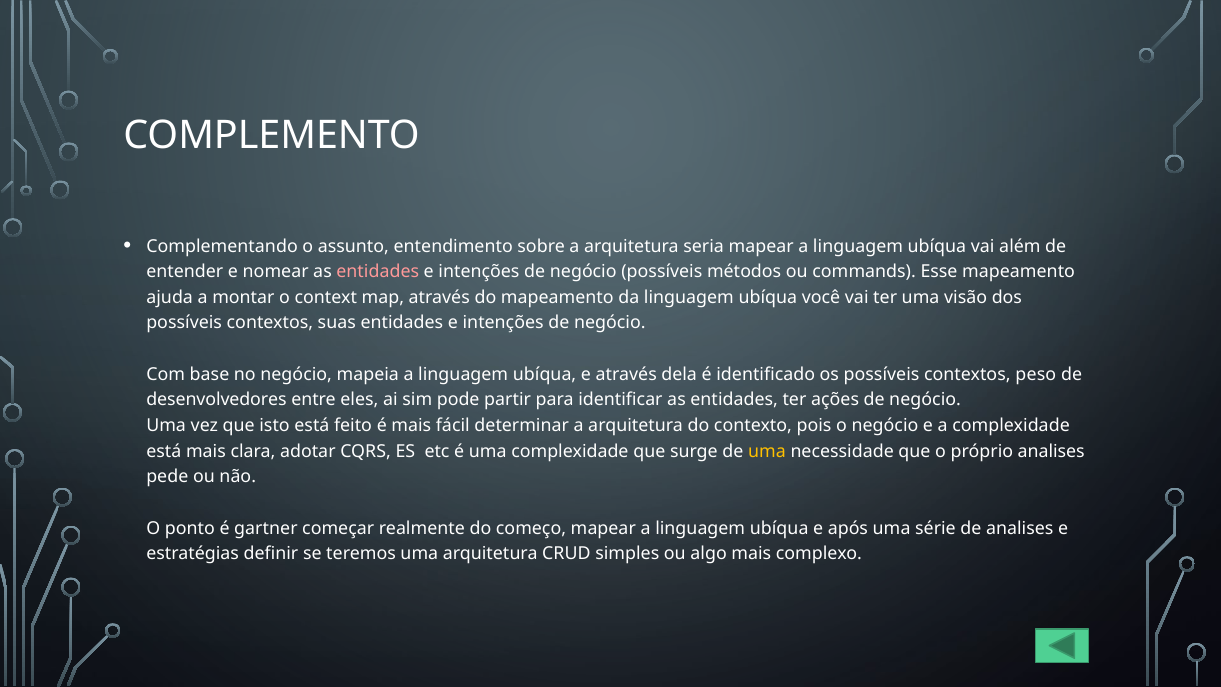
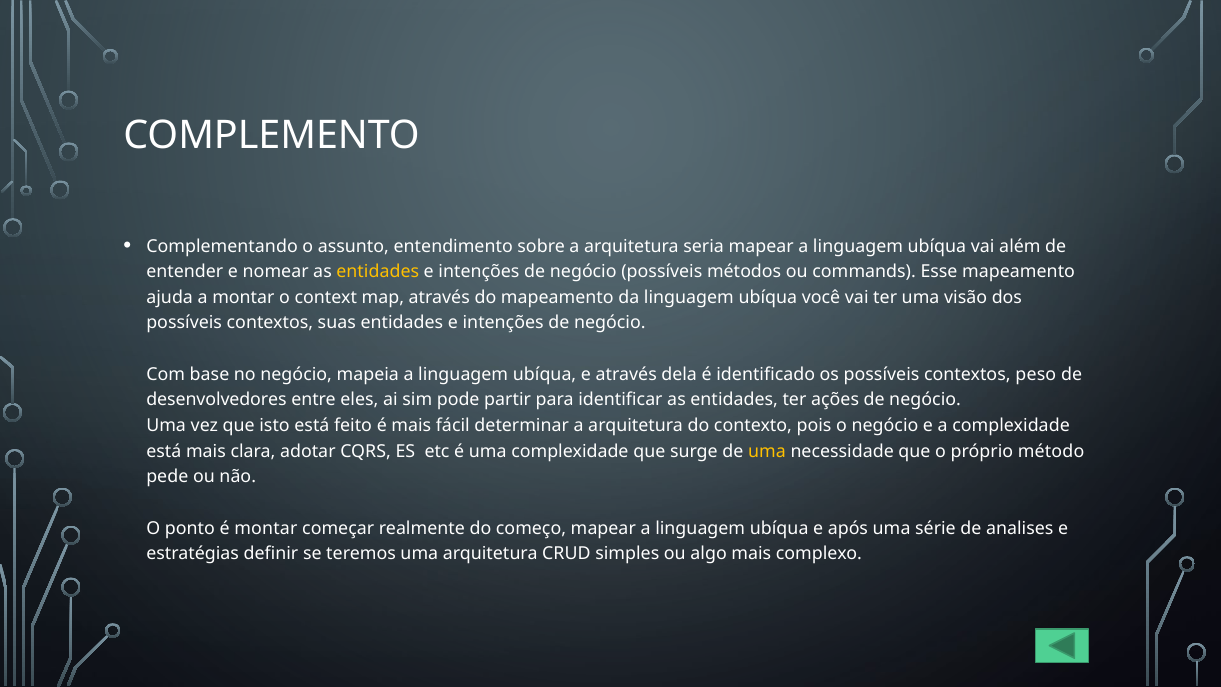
entidades at (378, 272) colour: pink -> yellow
próprio analises: analises -> método
é gartner: gartner -> montar
